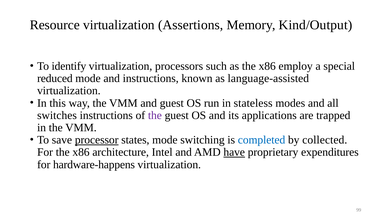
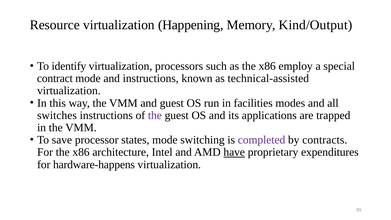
Assertions: Assertions -> Happening
reduced: reduced -> contract
language-assisted: language-assisted -> technical-assisted
stateless: stateless -> facilities
processor underline: present -> none
completed colour: blue -> purple
collected: collected -> contracts
